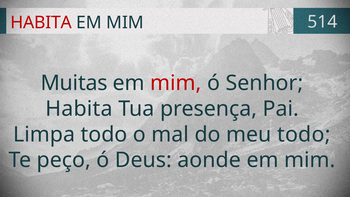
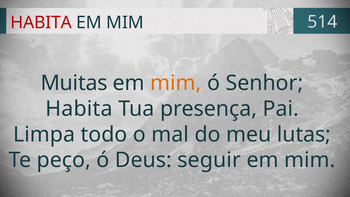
mim at (176, 83) colour: red -> orange
meu todo: todo -> lutas
aonde: aonde -> seguir
